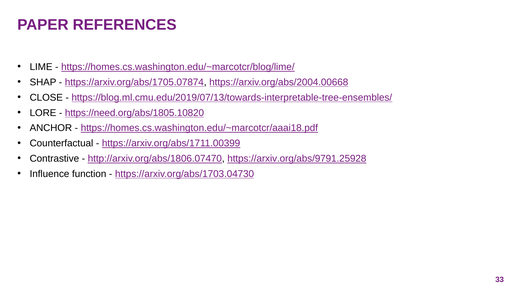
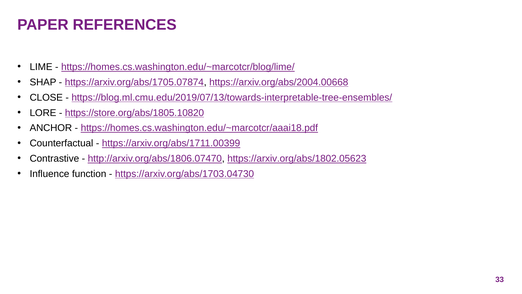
https://need.org/abs/1805.10820: https://need.org/abs/1805.10820 -> https://store.org/abs/1805.10820
https://arxiv.org/abs/9791.25928: https://arxiv.org/abs/9791.25928 -> https://arxiv.org/abs/1802.05623
